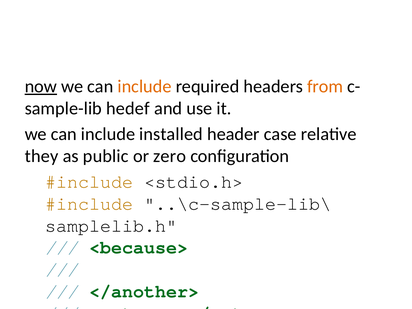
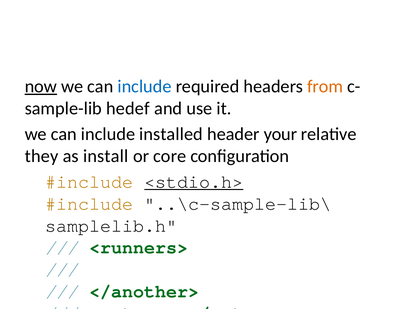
include at (145, 86) colour: orange -> blue
case: case -> your
public: public -> install
zero: zero -> core
<stdio.h> underline: none -> present
<because>: <because> -> <runners>
